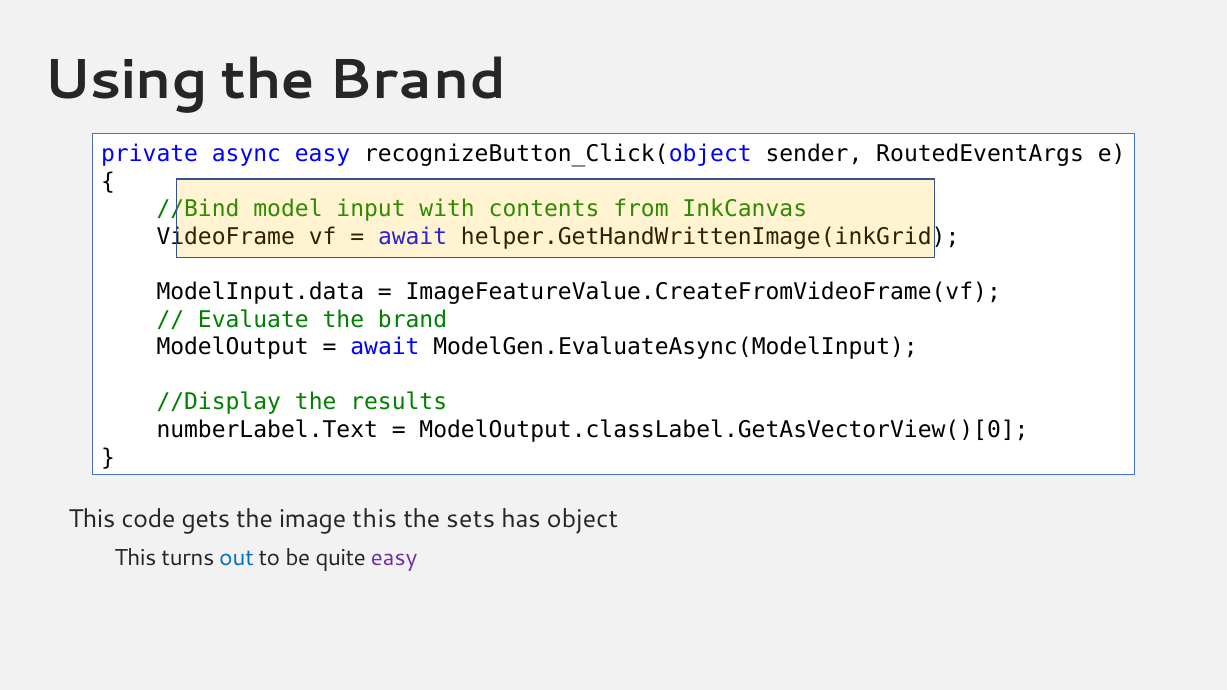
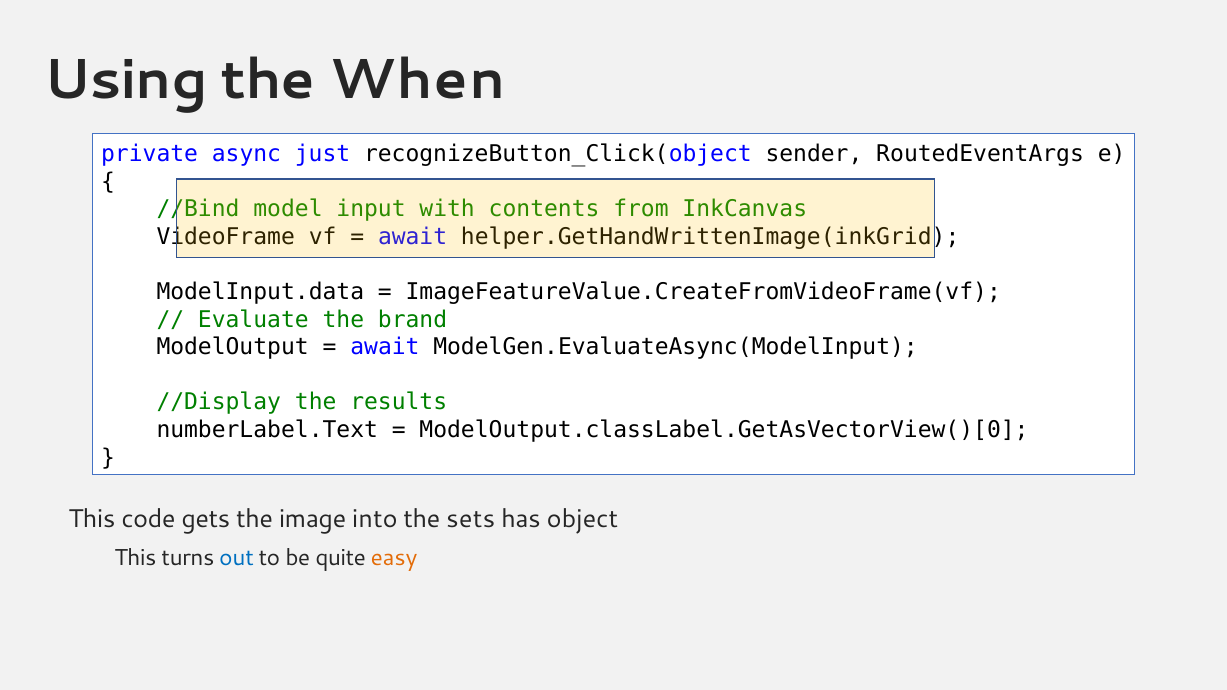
Using the Brand: Brand -> When
async easy: easy -> just
image this: this -> into
easy at (394, 558) colour: purple -> orange
